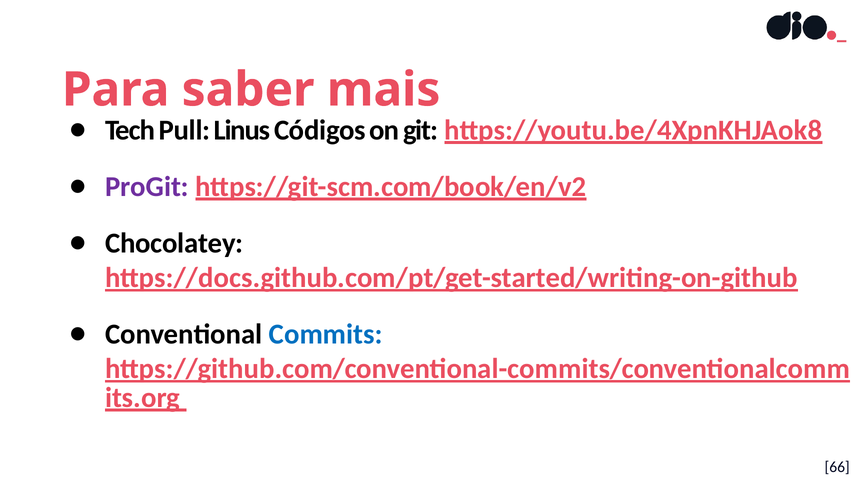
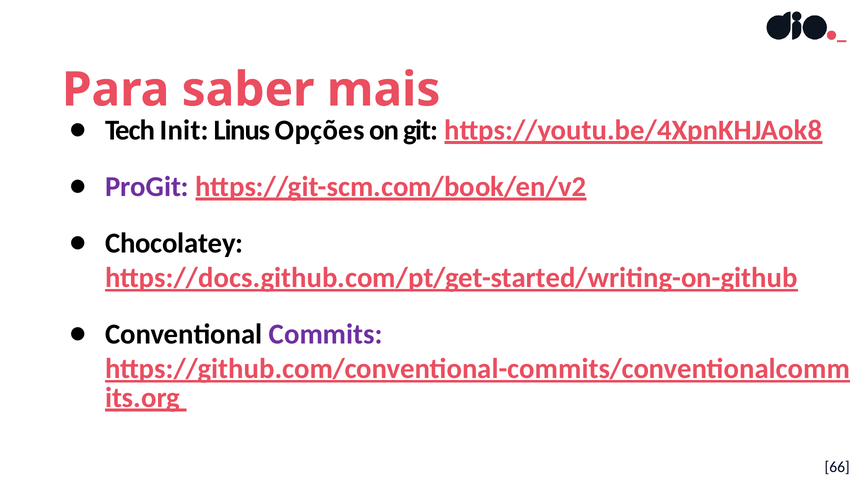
Pull: Pull -> Init
Códigos: Códigos -> Opções
Commits colour: blue -> purple
